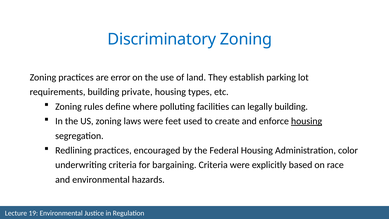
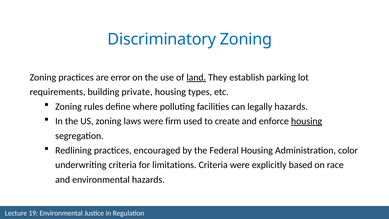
land underline: none -> present
legally building: building -> hazards
feet: feet -> firm
bargaining: bargaining -> limitations
